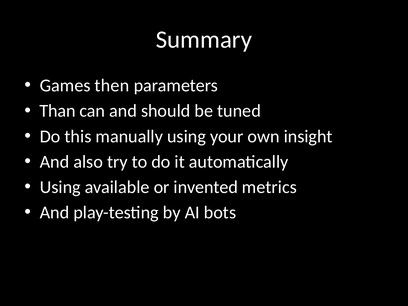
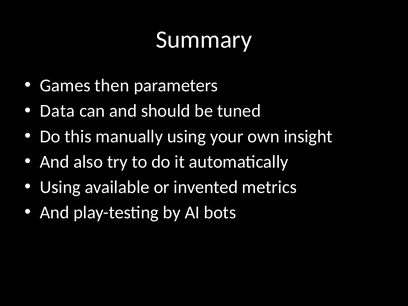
Than: Than -> Data
